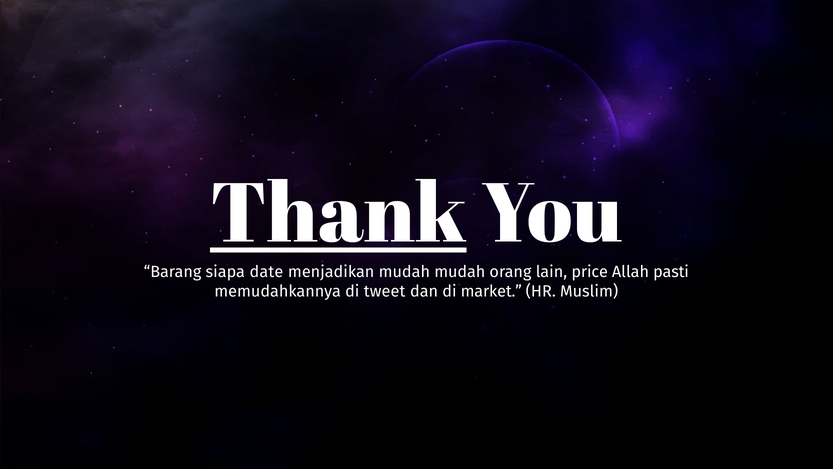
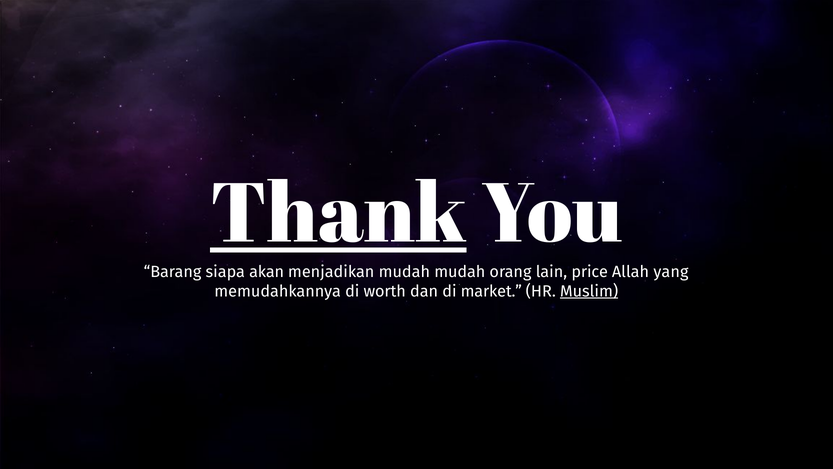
date: date -> akan
pasti: pasti -> yang
tweet: tweet -> worth
Muslim underline: none -> present
